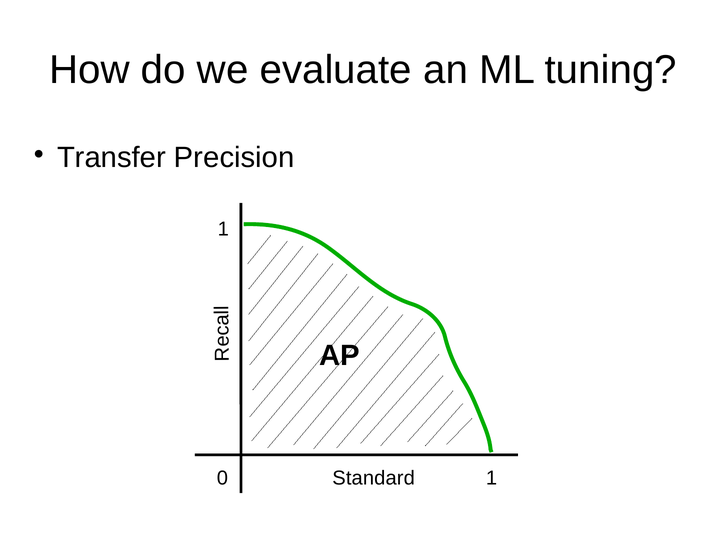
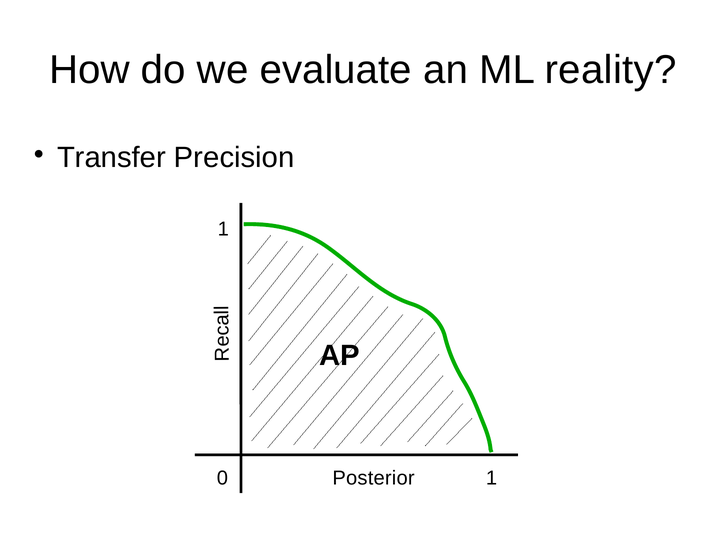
tuning: tuning -> reality
Standard: Standard -> Posterior
